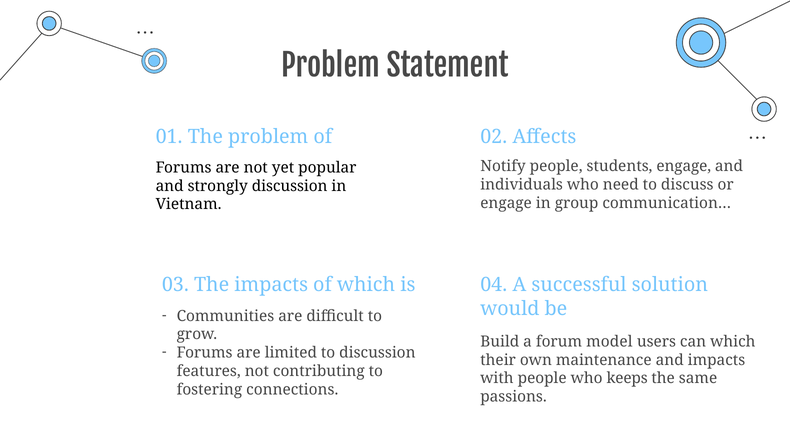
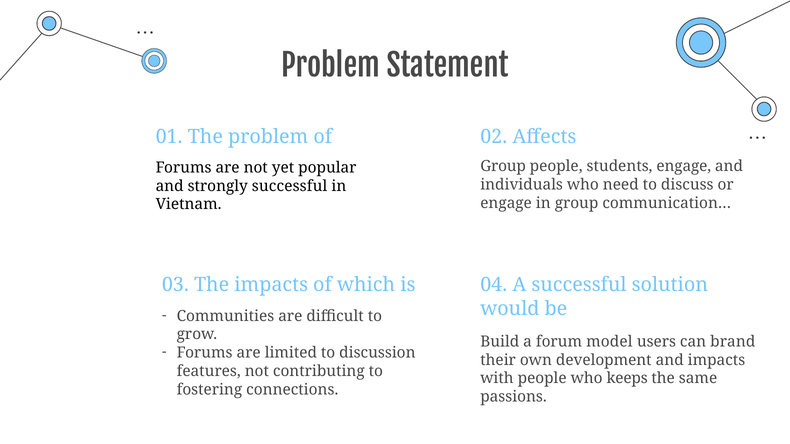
Notify at (503, 166): Notify -> Group
strongly discussion: discussion -> successful
can which: which -> brand
maintenance: maintenance -> development
